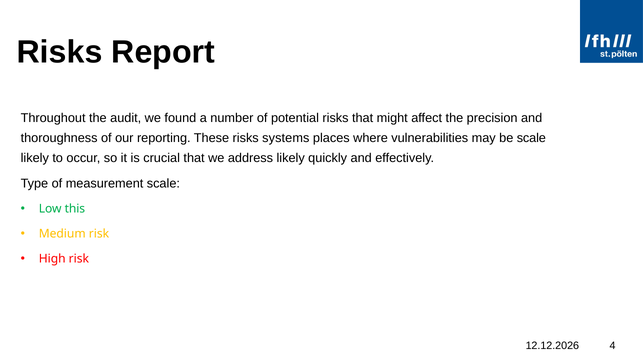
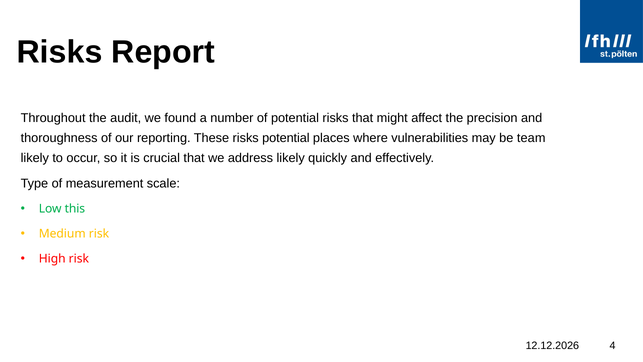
risks systems: systems -> potential
be scale: scale -> team
